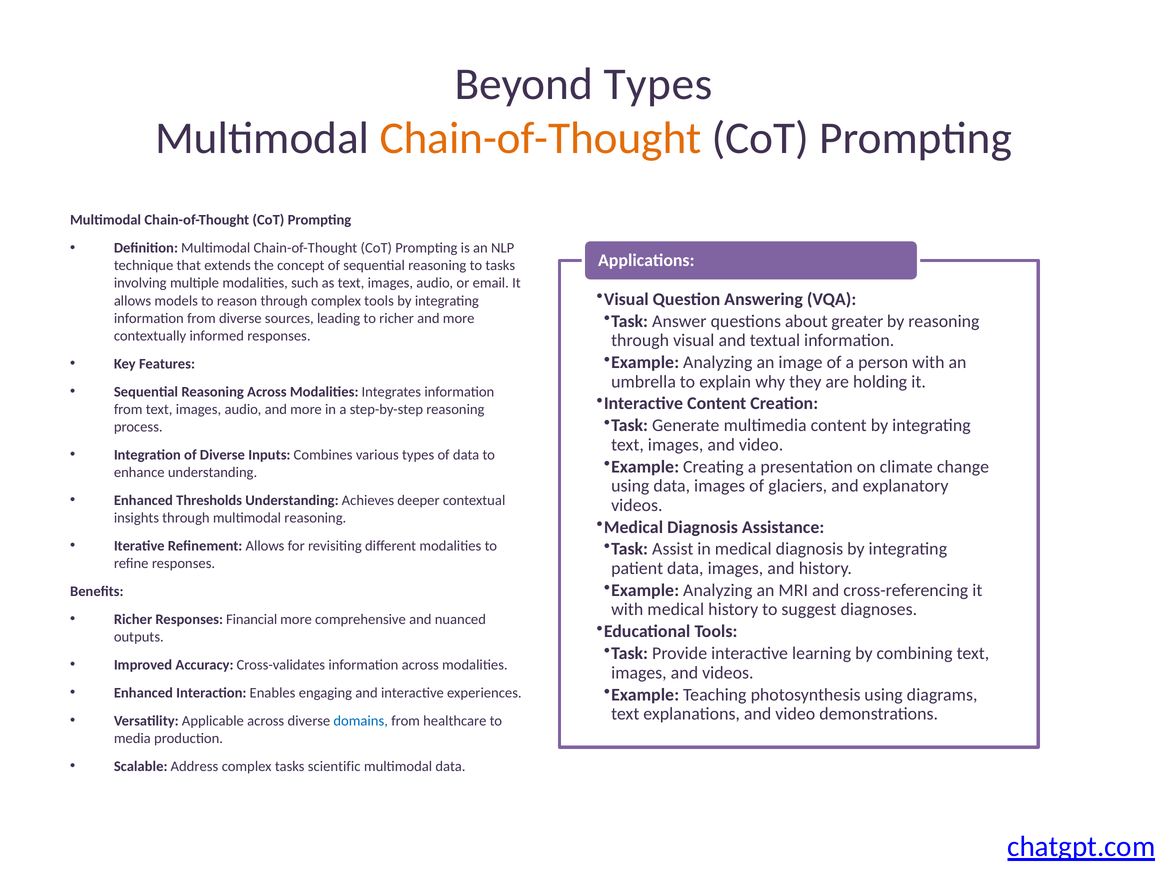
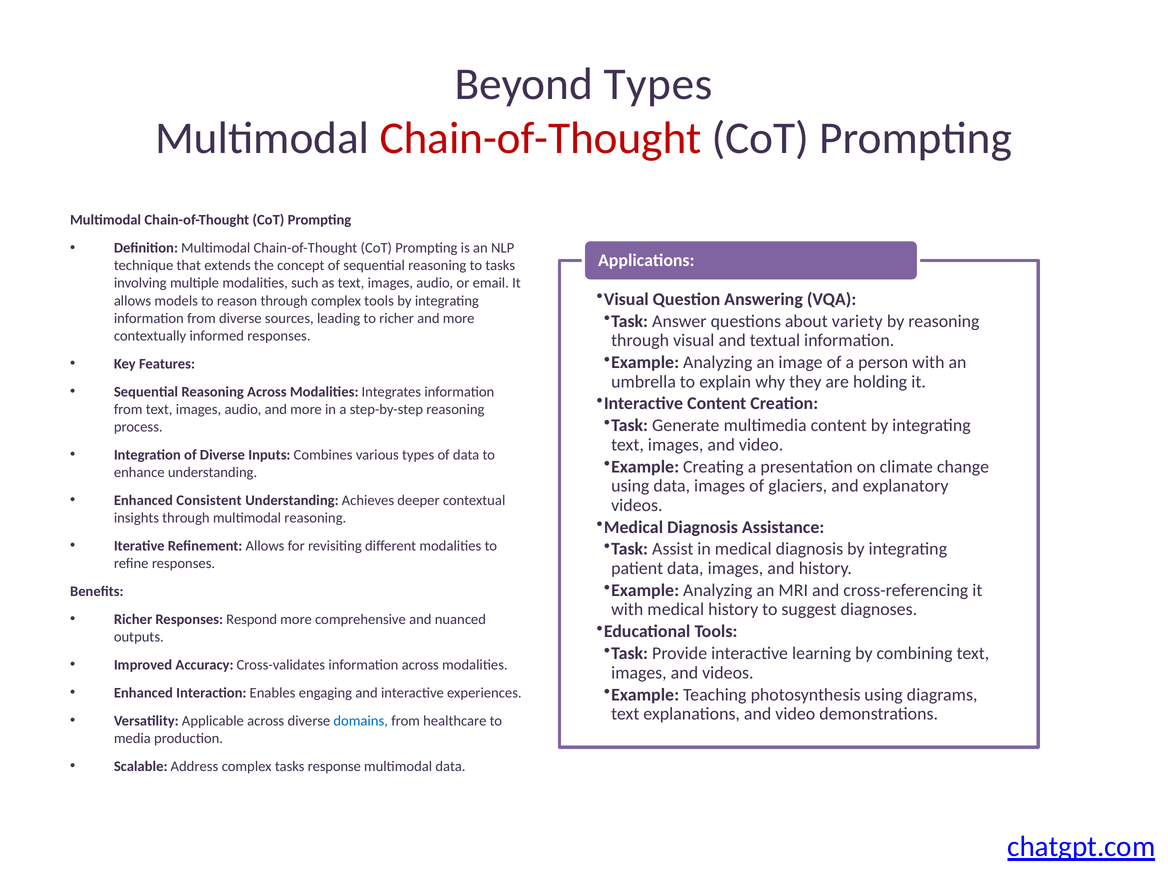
Chain-of-Thought at (541, 138) colour: orange -> red
greater: greater -> variety
Thresholds: Thresholds -> Consistent
Financial: Financial -> Respond
scientific: scientific -> response
